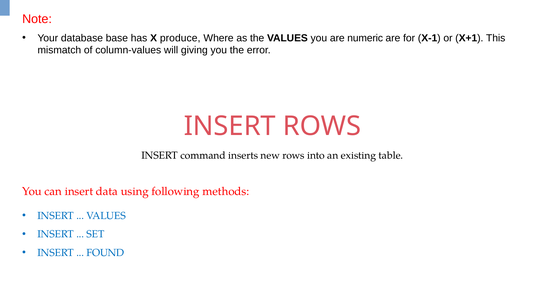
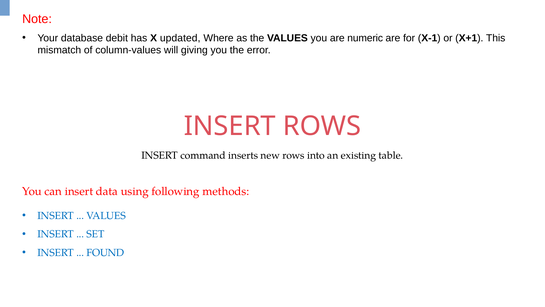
base: base -> debit
produce: produce -> updated
